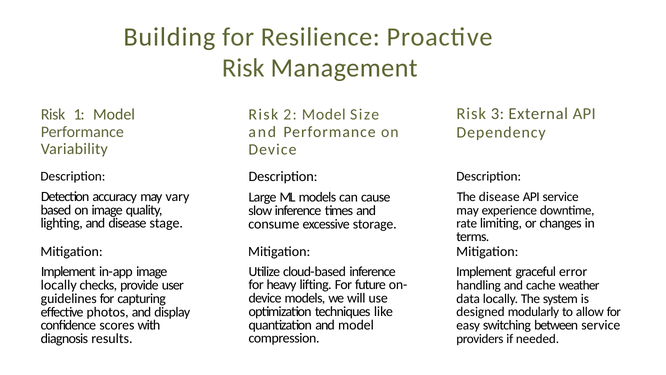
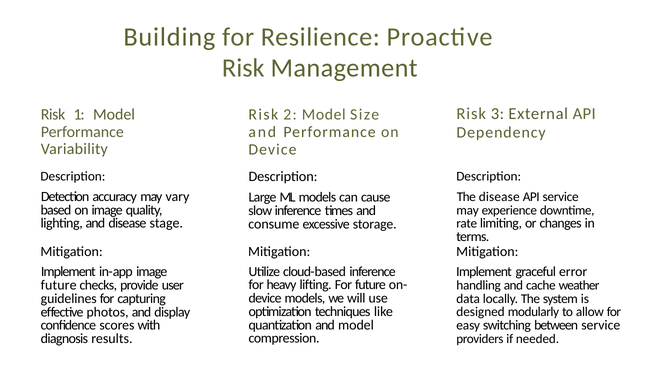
locally at (59, 285): locally -> future
